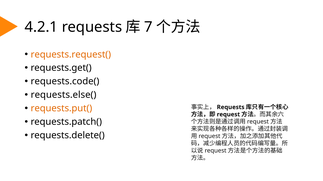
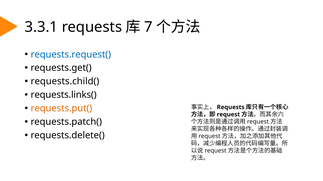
4.2.1: 4.2.1 -> 3.3.1
requests.request( colour: orange -> blue
requests.code(: requests.code( -> requests.child(
requests.else(: requests.else( -> requests.links(
